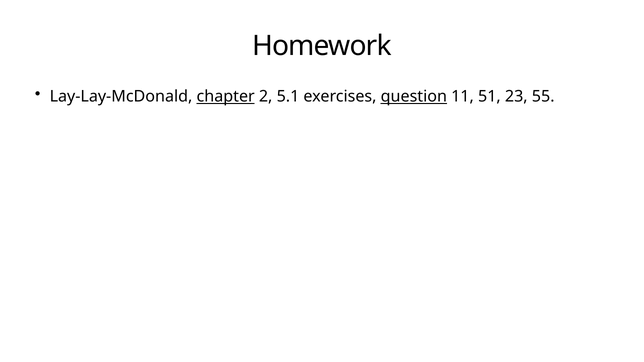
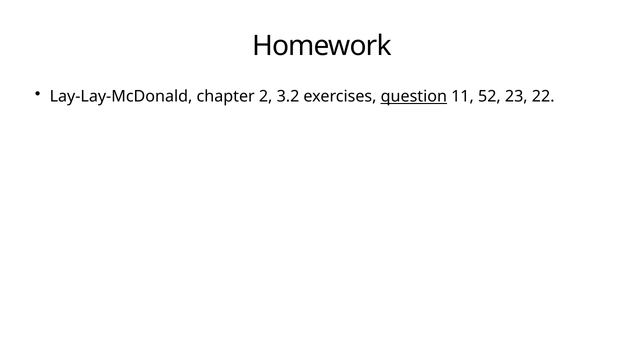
chapter underline: present -> none
5.1: 5.1 -> 3.2
51: 51 -> 52
55: 55 -> 22
